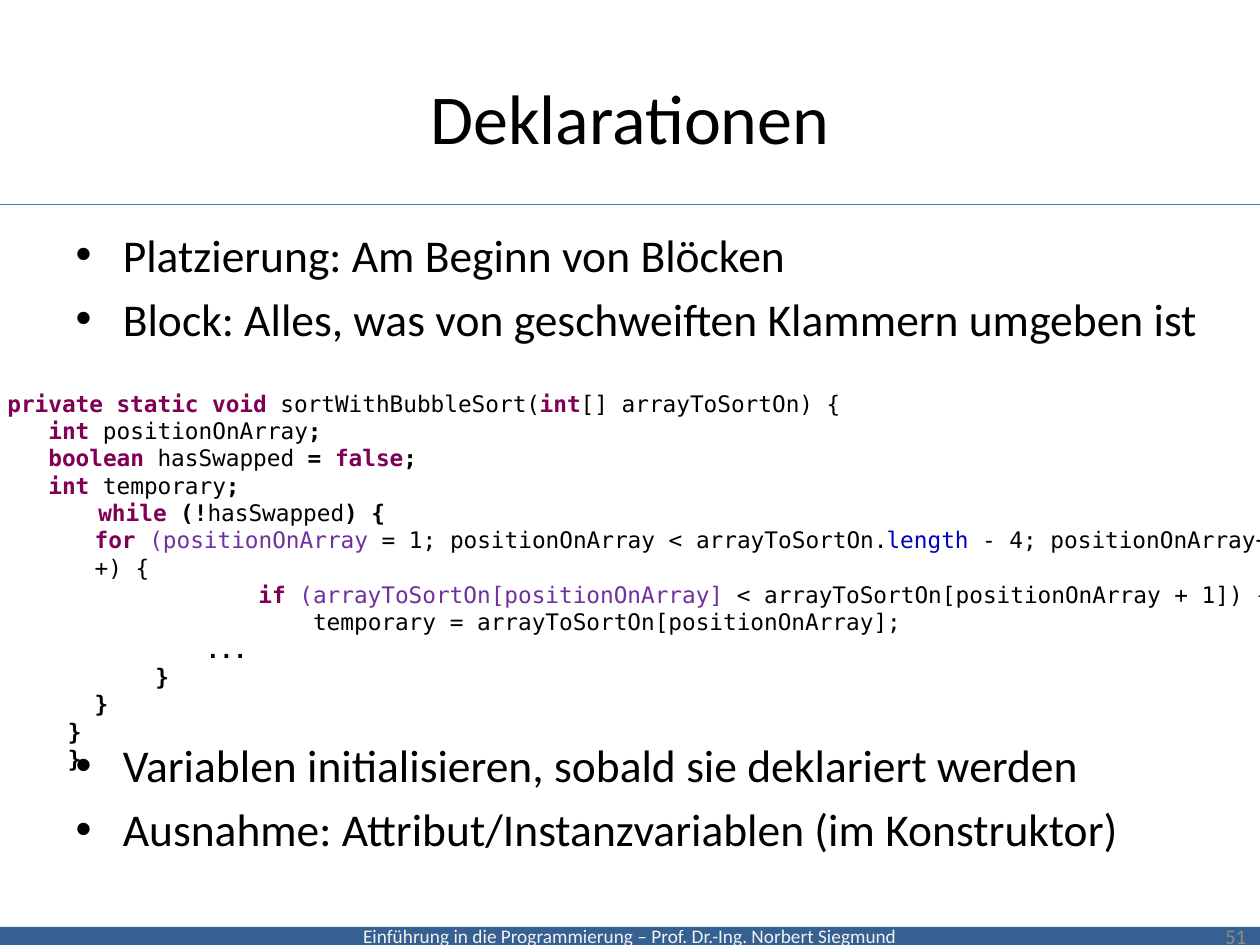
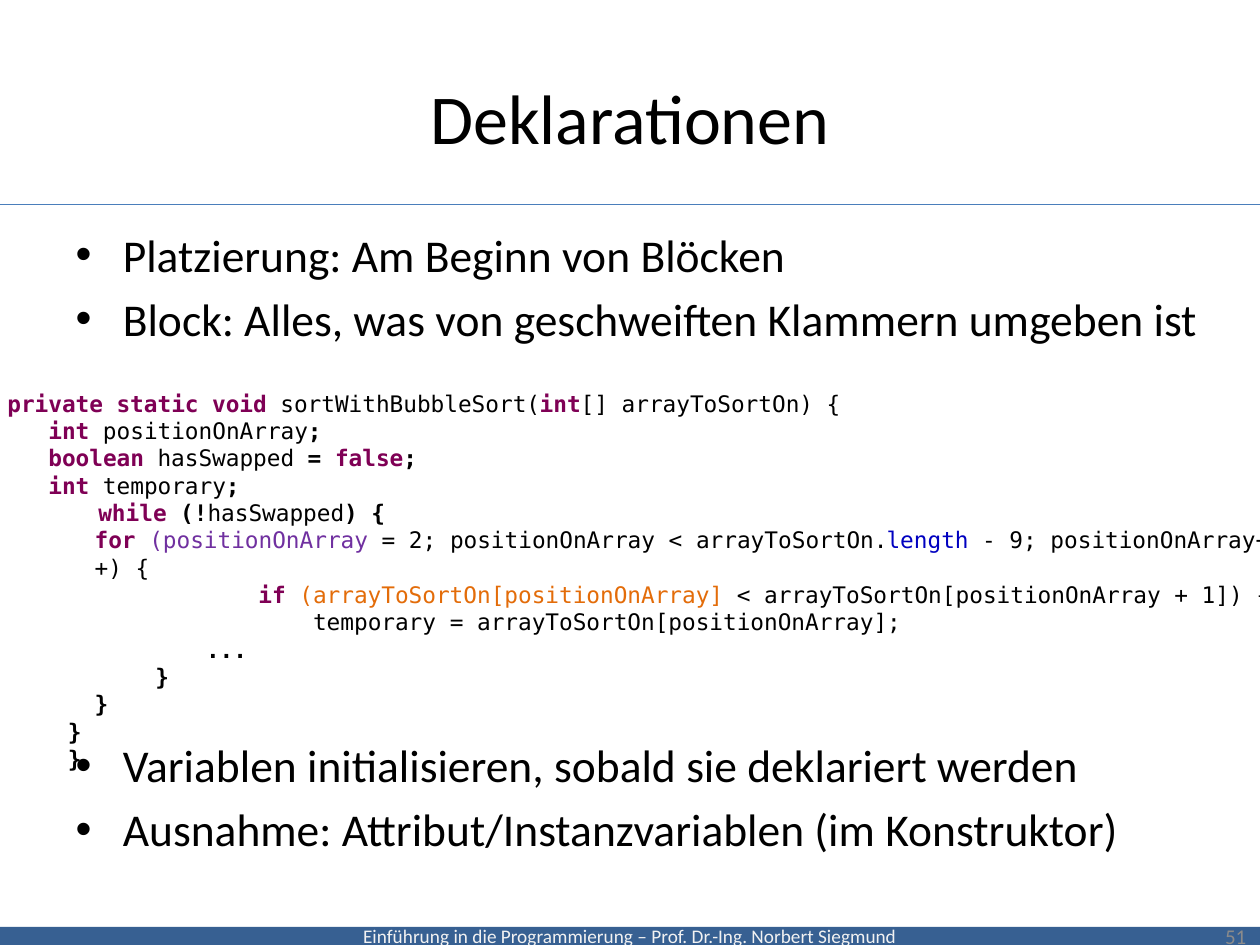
1 at (423, 541): 1 -> 2
4: 4 -> 9
arrayToSortOn[positionOnArray at (511, 596) colour: purple -> orange
